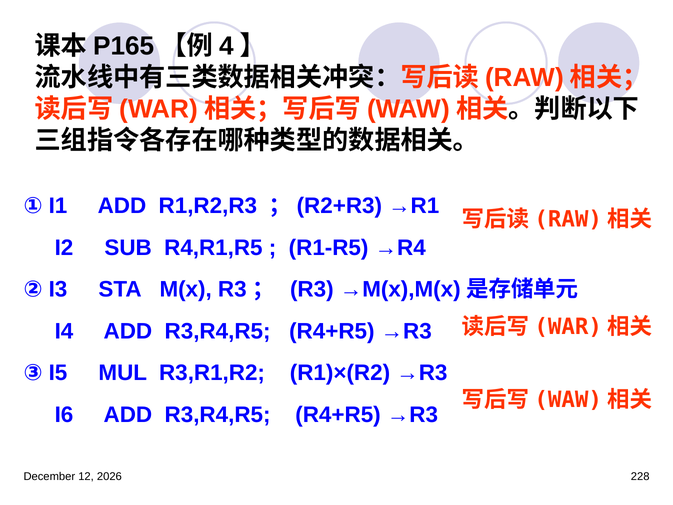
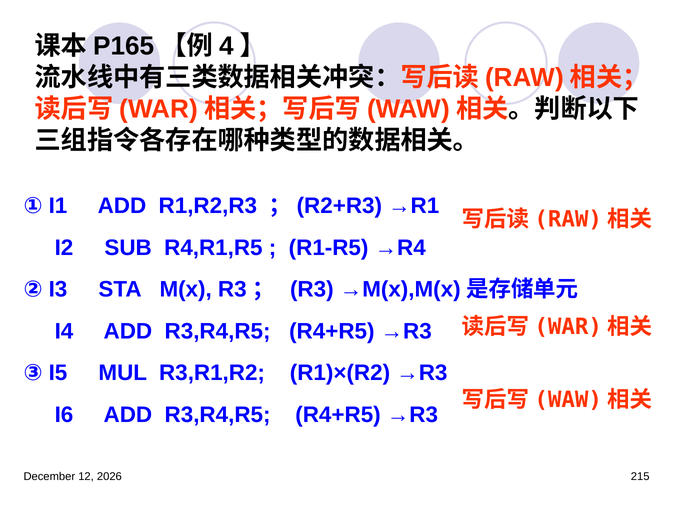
228: 228 -> 215
